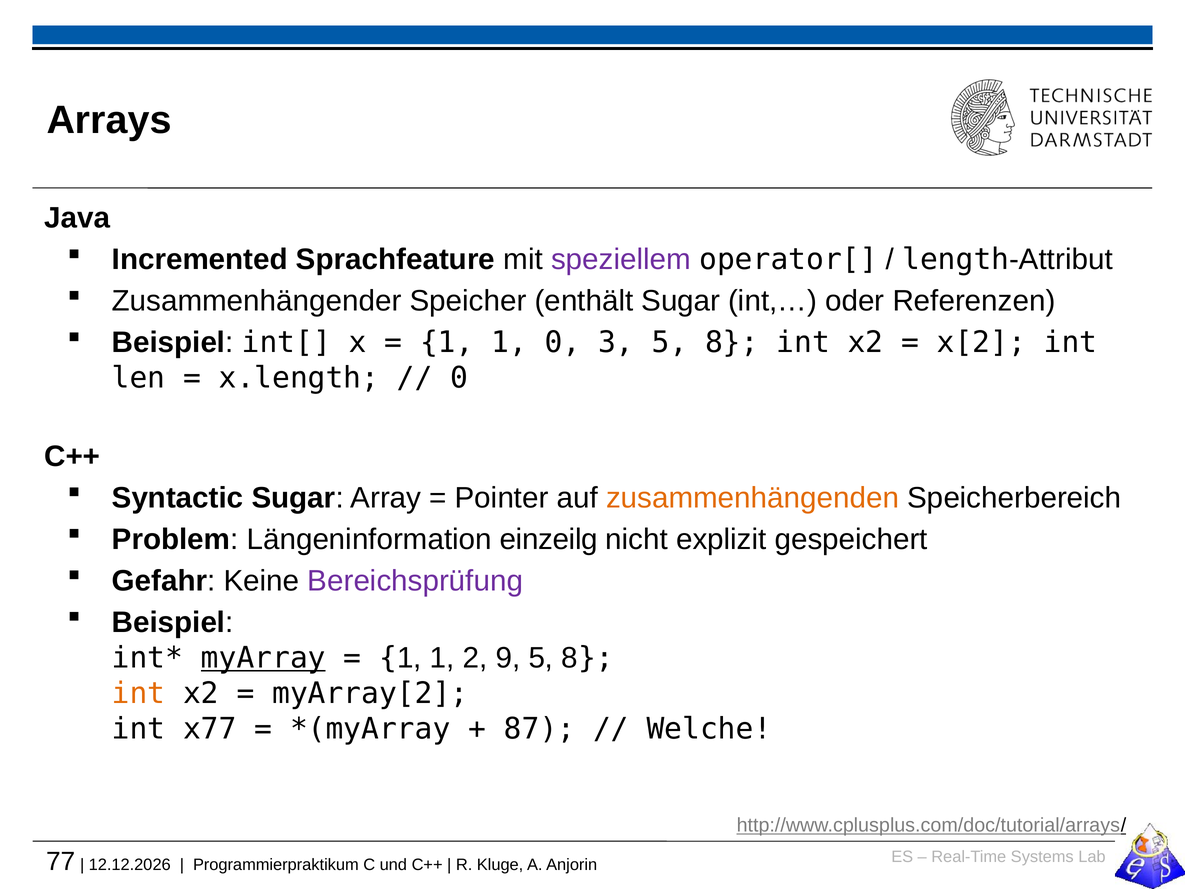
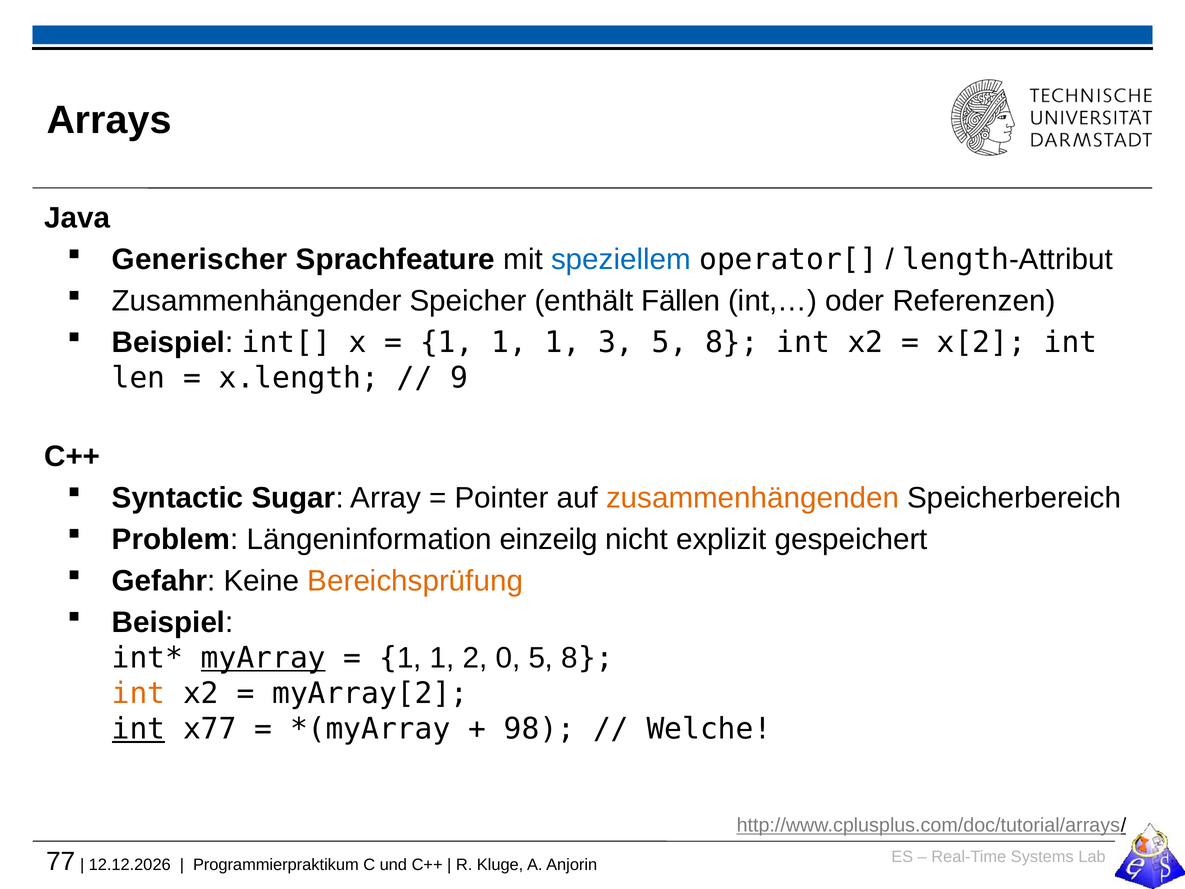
Incremented: Incremented -> Generischer
speziellem colour: purple -> blue
enthält Sugar: Sugar -> Fällen
1 1 0: 0 -> 1
0 at (459, 378): 0 -> 9
Bereichsprüfung colour: purple -> orange
9: 9 -> 0
int at (139, 729) underline: none -> present
87: 87 -> 98
